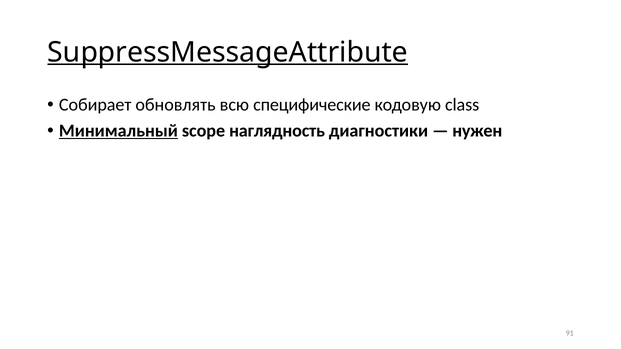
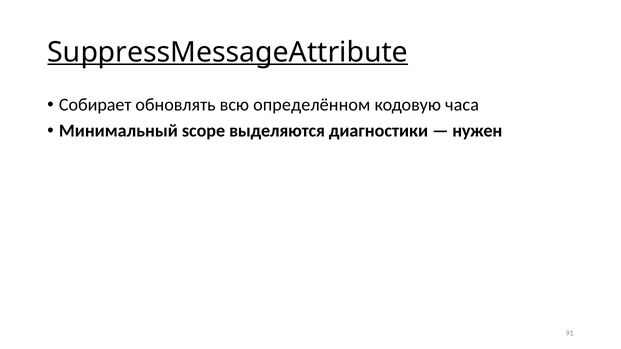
специфические: специфические -> определённом
class: class -> часа
Минимальный underline: present -> none
наглядность: наглядность -> выделяются
